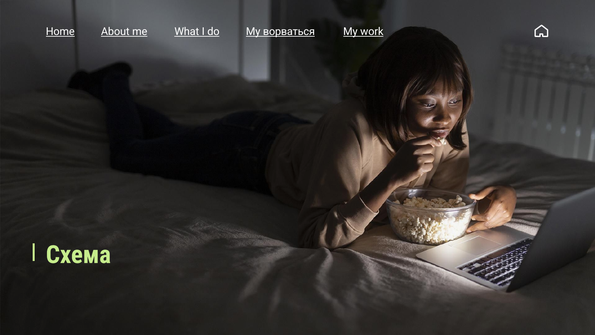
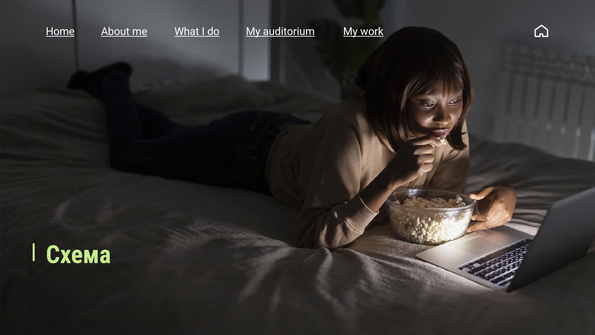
ворваться: ворваться -> auditorium
